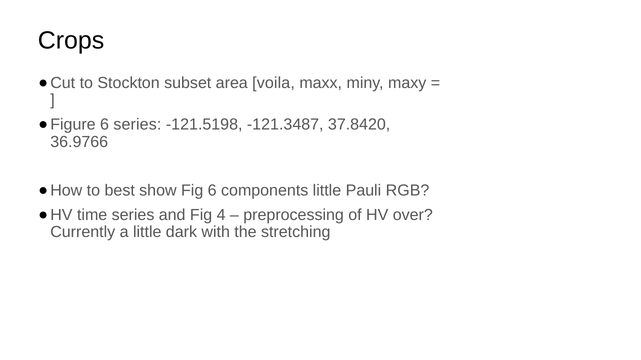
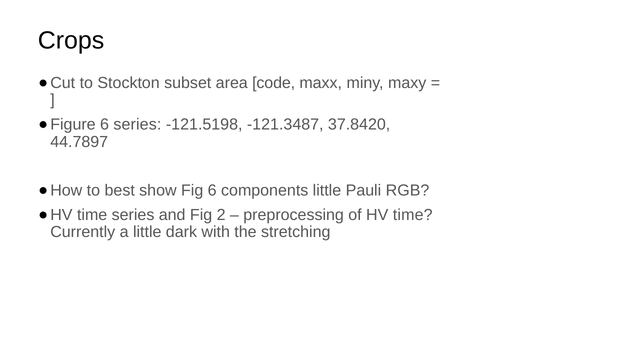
voila: voila -> code
36.9766: 36.9766 -> 44.7897
4: 4 -> 2
HV over: over -> time
